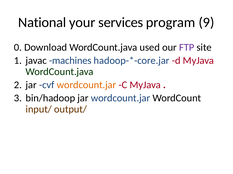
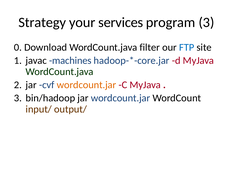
National: National -> Strategy
program 9: 9 -> 3
used: used -> filter
FTP colour: purple -> blue
